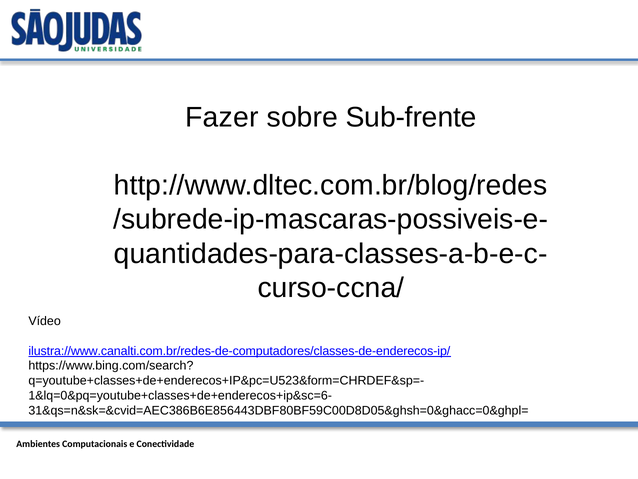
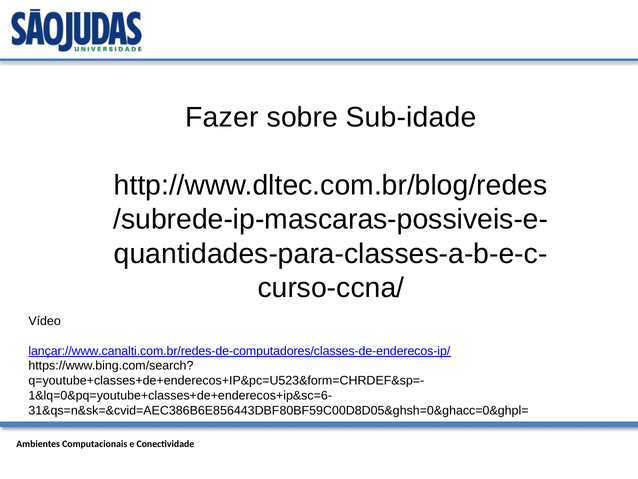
Sub-frente: Sub-frente -> Sub-idade
ilustra://www.canalti.com.br/redes-de-computadores/classes-de-enderecos-ip/: ilustra://www.canalti.com.br/redes-de-computadores/classes-de-enderecos-ip/ -> lançar://www.canalti.com.br/redes-de-computadores/classes-de-enderecos-ip/
